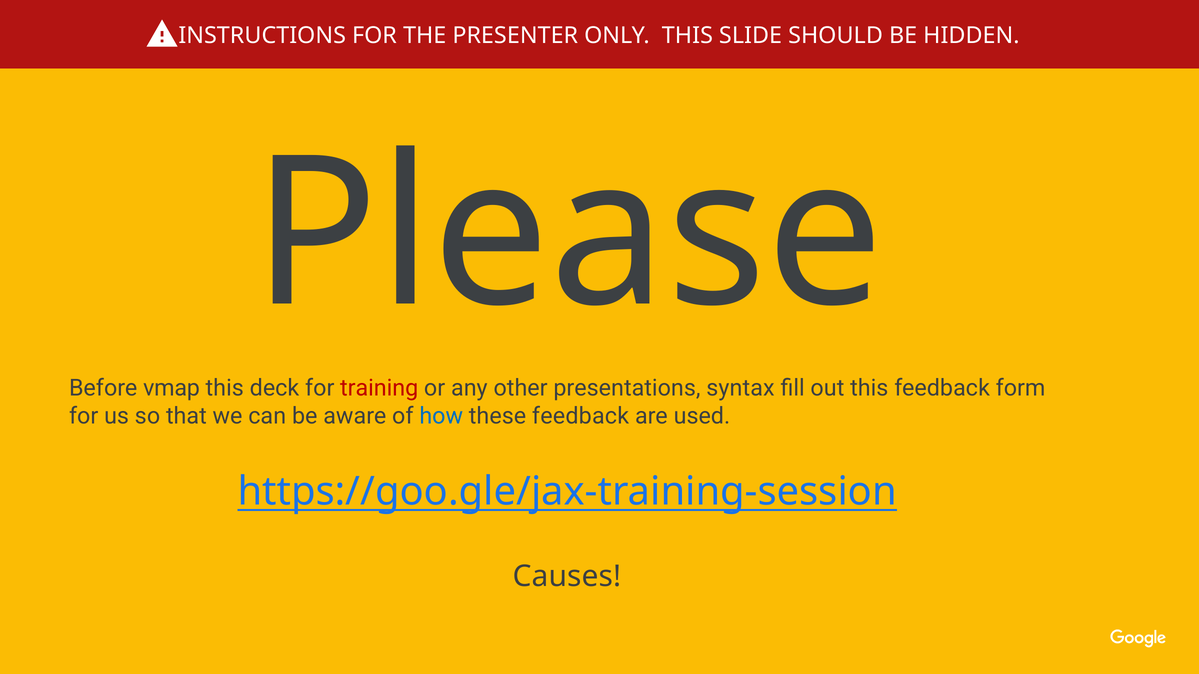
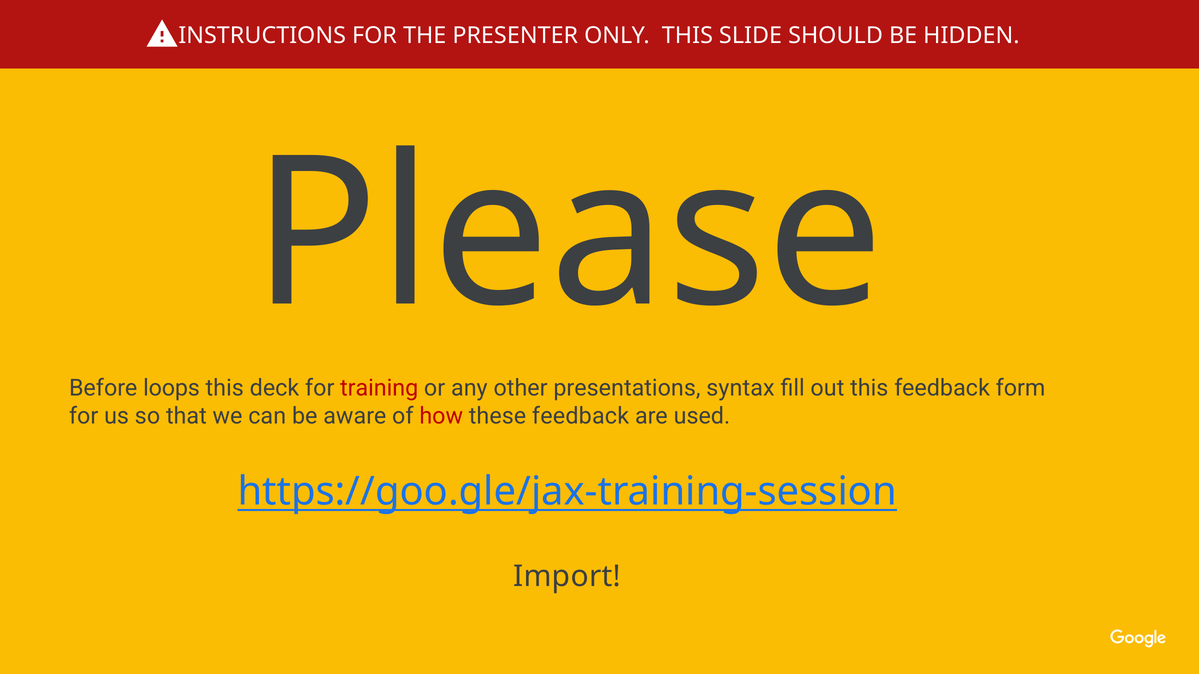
vmap: vmap -> loops
how colour: blue -> red
Causes: Causes -> Import
